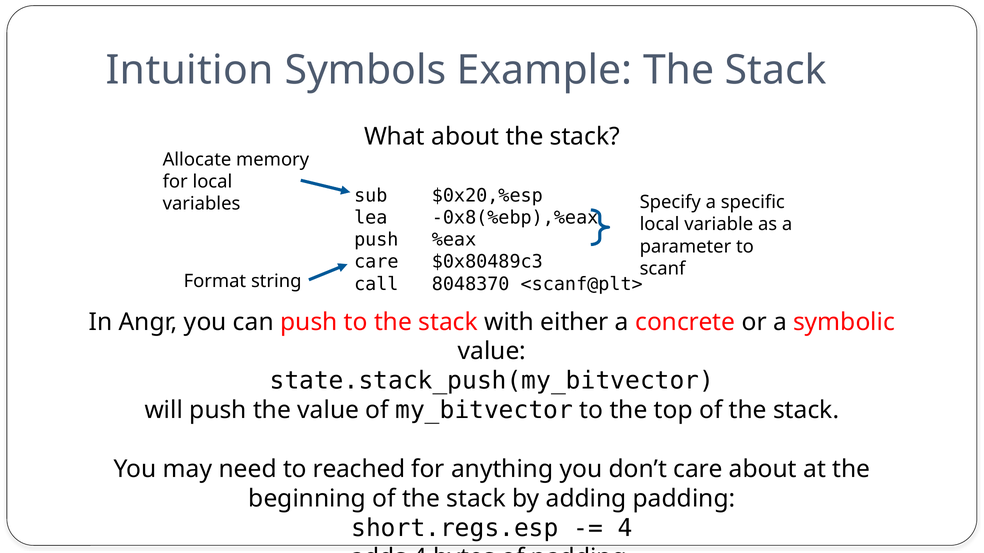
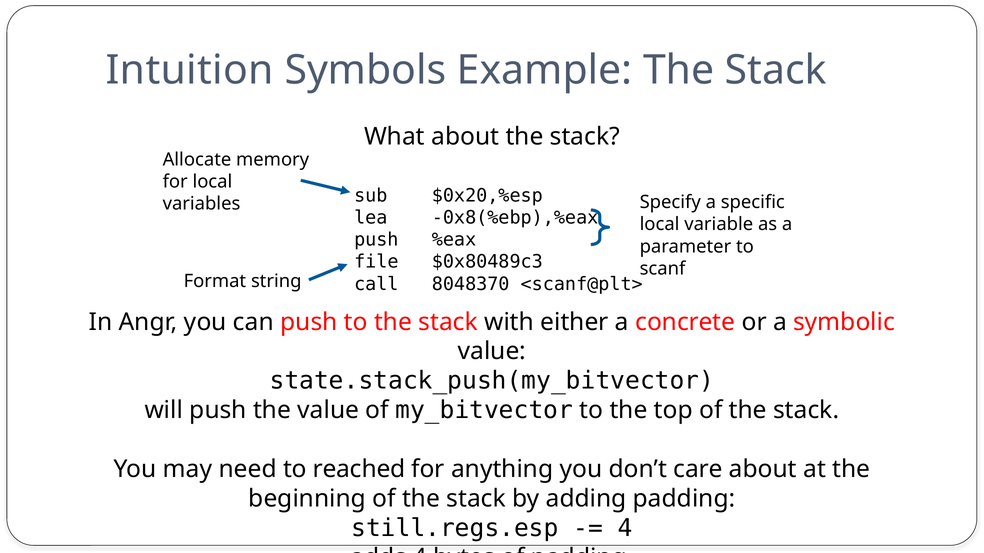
care at (376, 262): care -> file
short.regs.esp: short.regs.esp -> still.regs.esp
